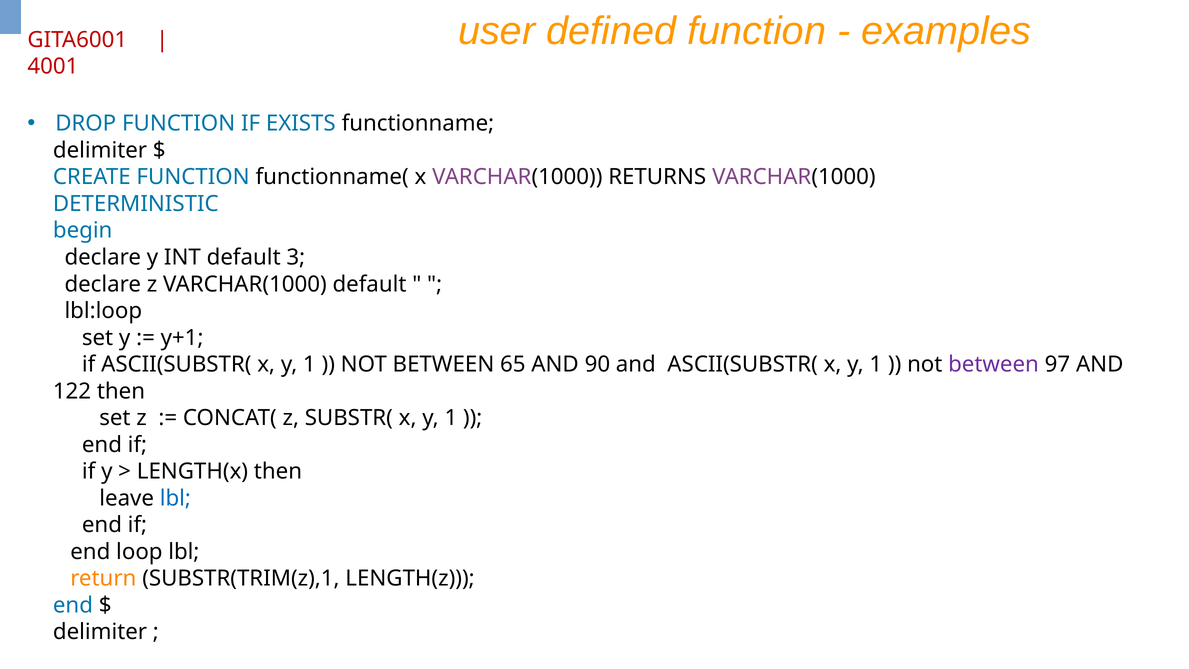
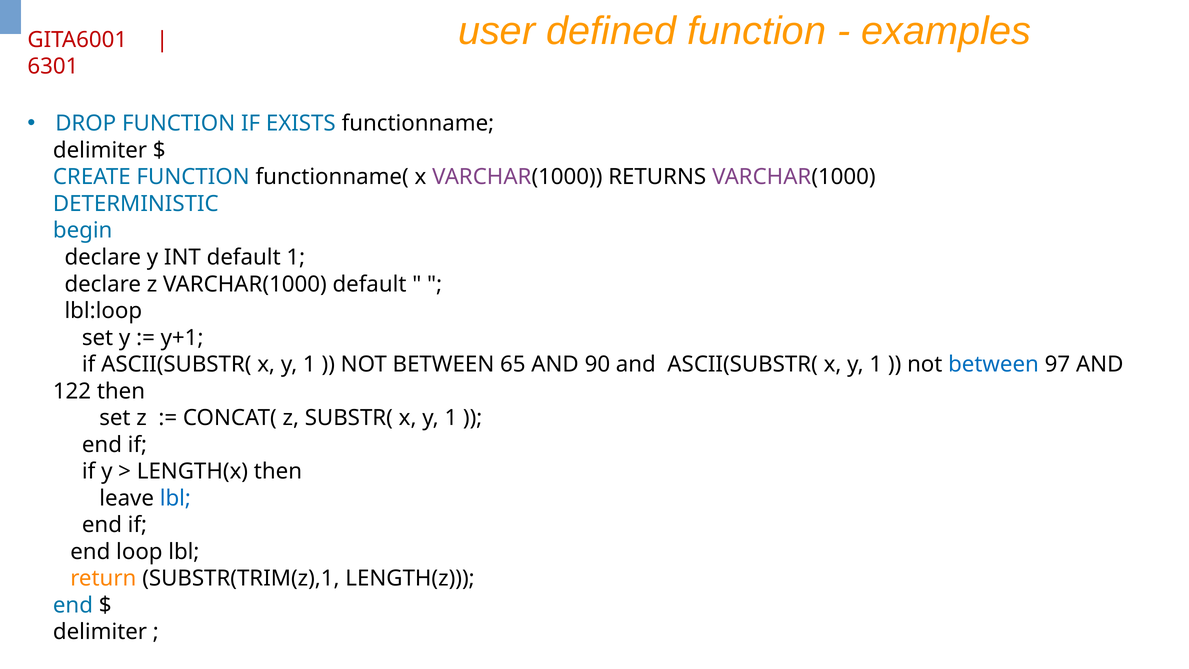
4001: 4001 -> 6301
default 3: 3 -> 1
between at (994, 364) colour: purple -> blue
